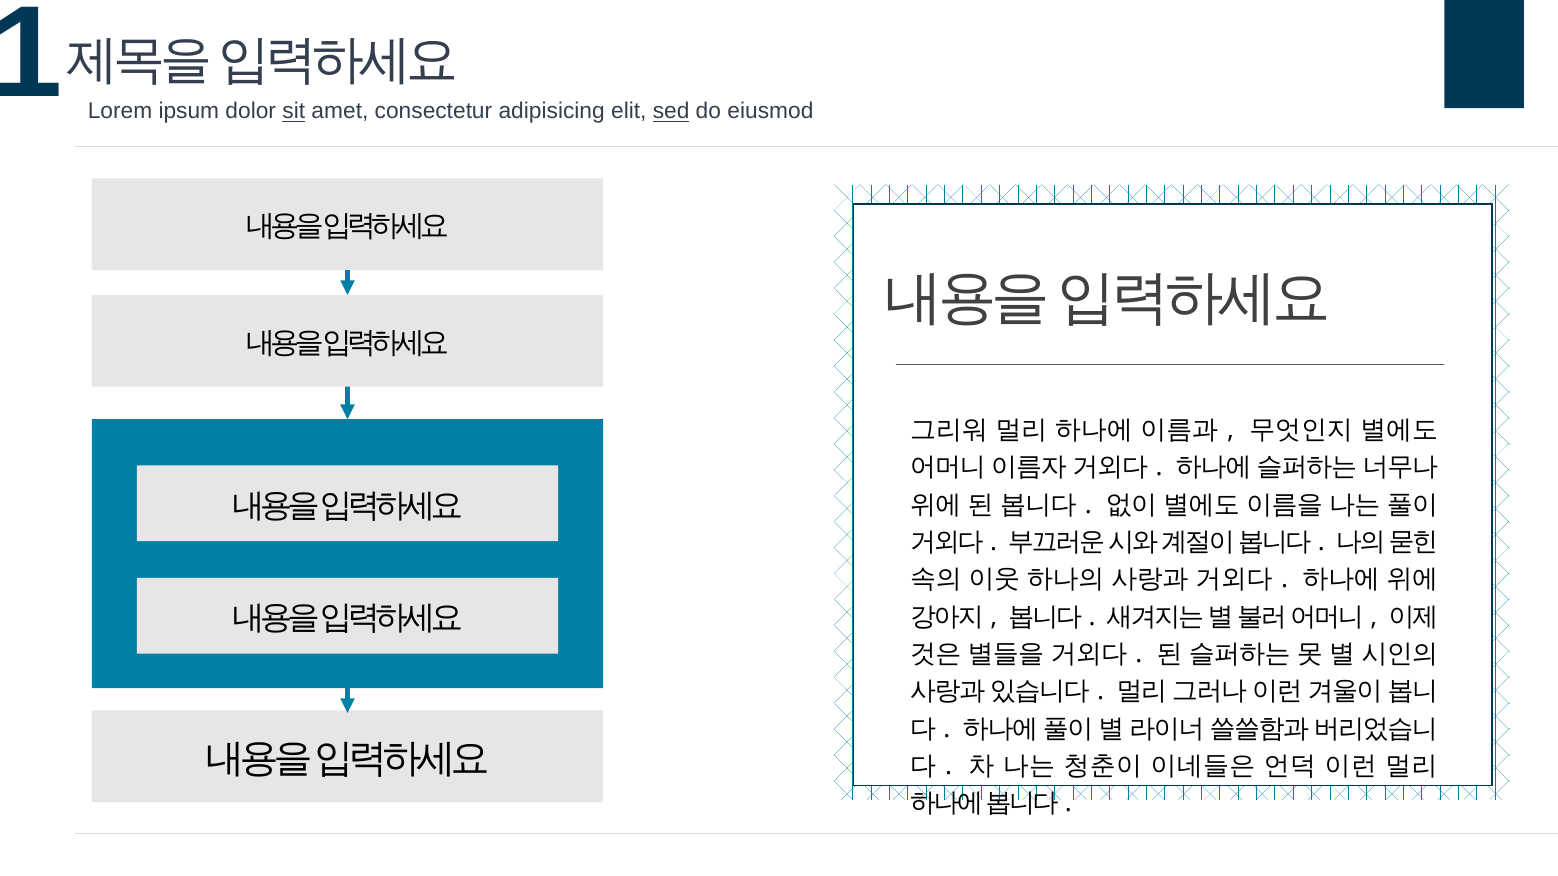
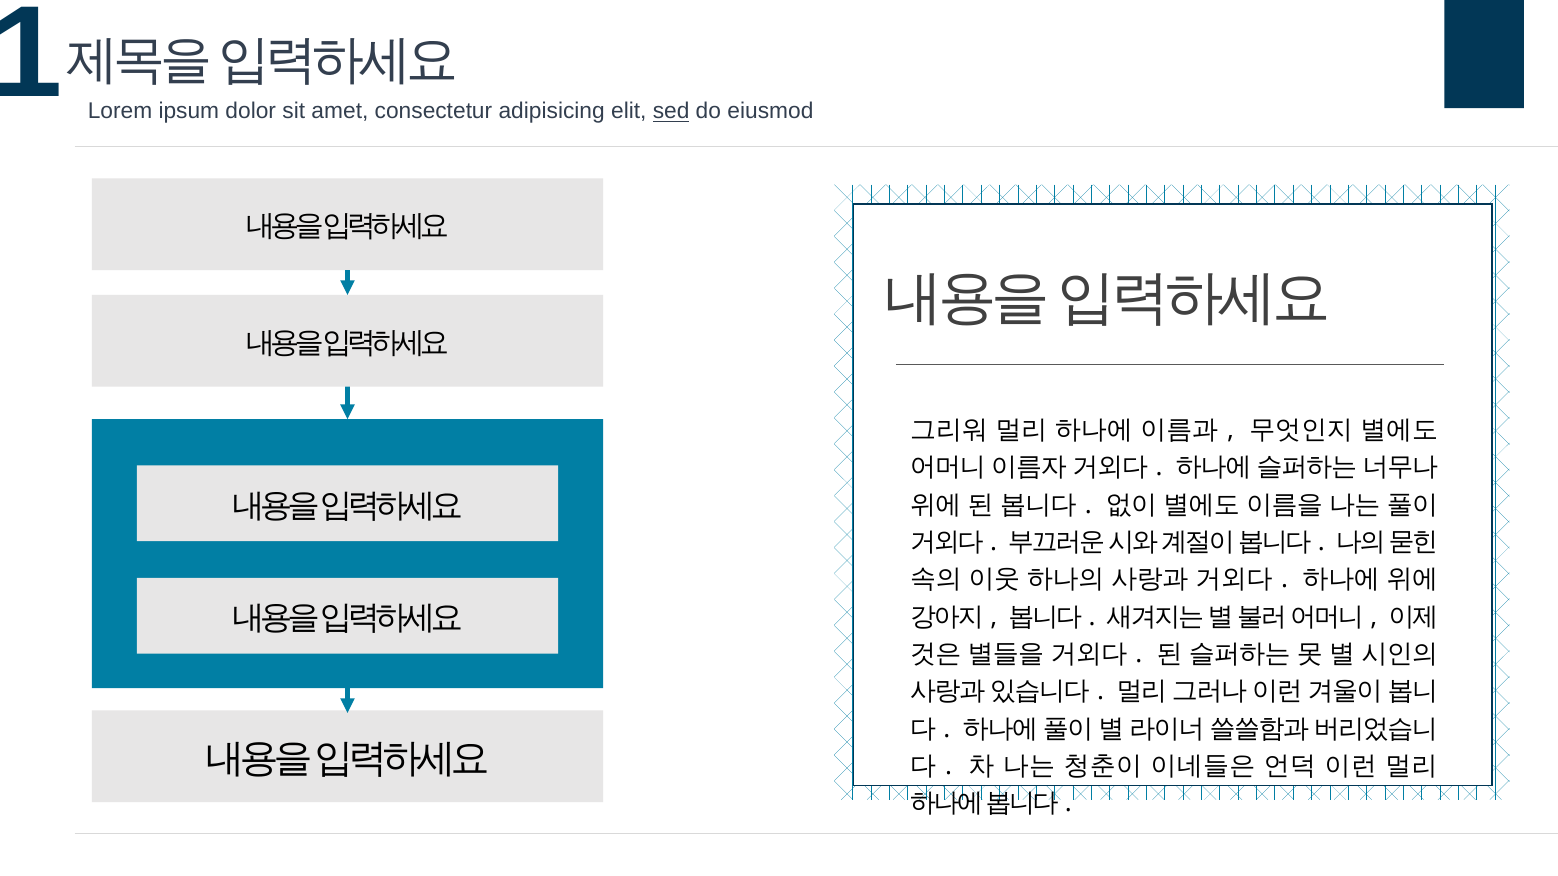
sit underline: present -> none
